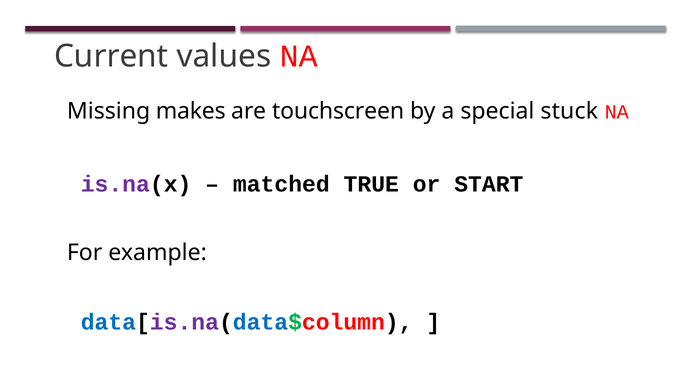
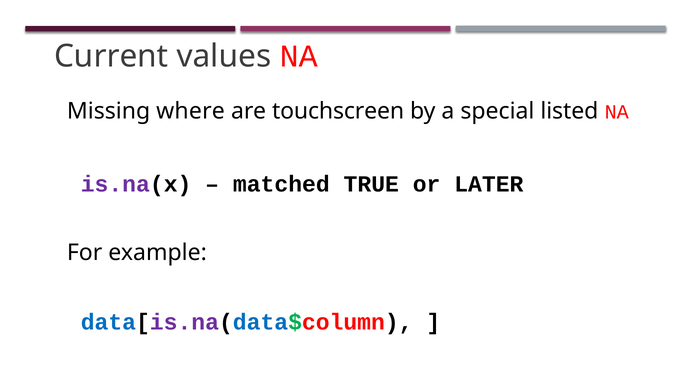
makes: makes -> where
stuck: stuck -> listed
START: START -> LATER
